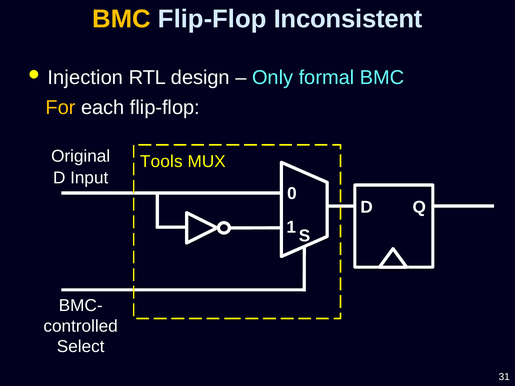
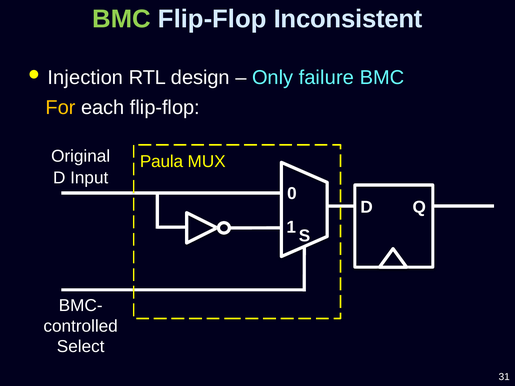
BMC at (122, 19) colour: yellow -> light green
formal: formal -> failure
Tools: Tools -> Paula
